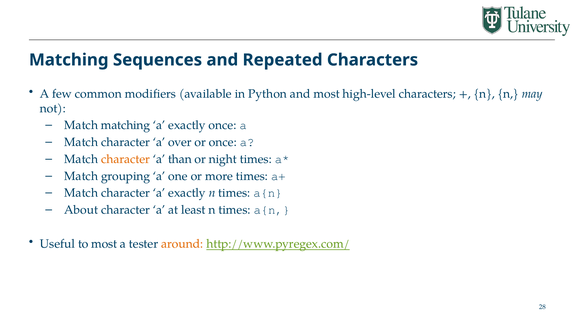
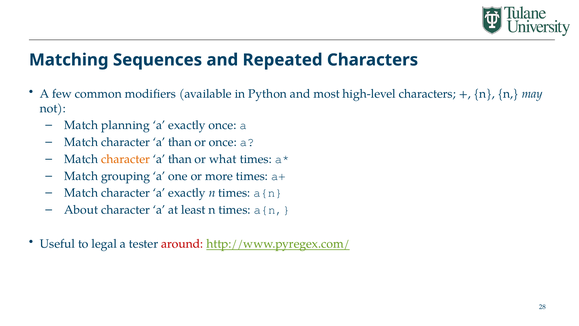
Match matching: matching -> planning
over at (180, 142): over -> than
night: night -> what
to most: most -> legal
around colour: orange -> red
